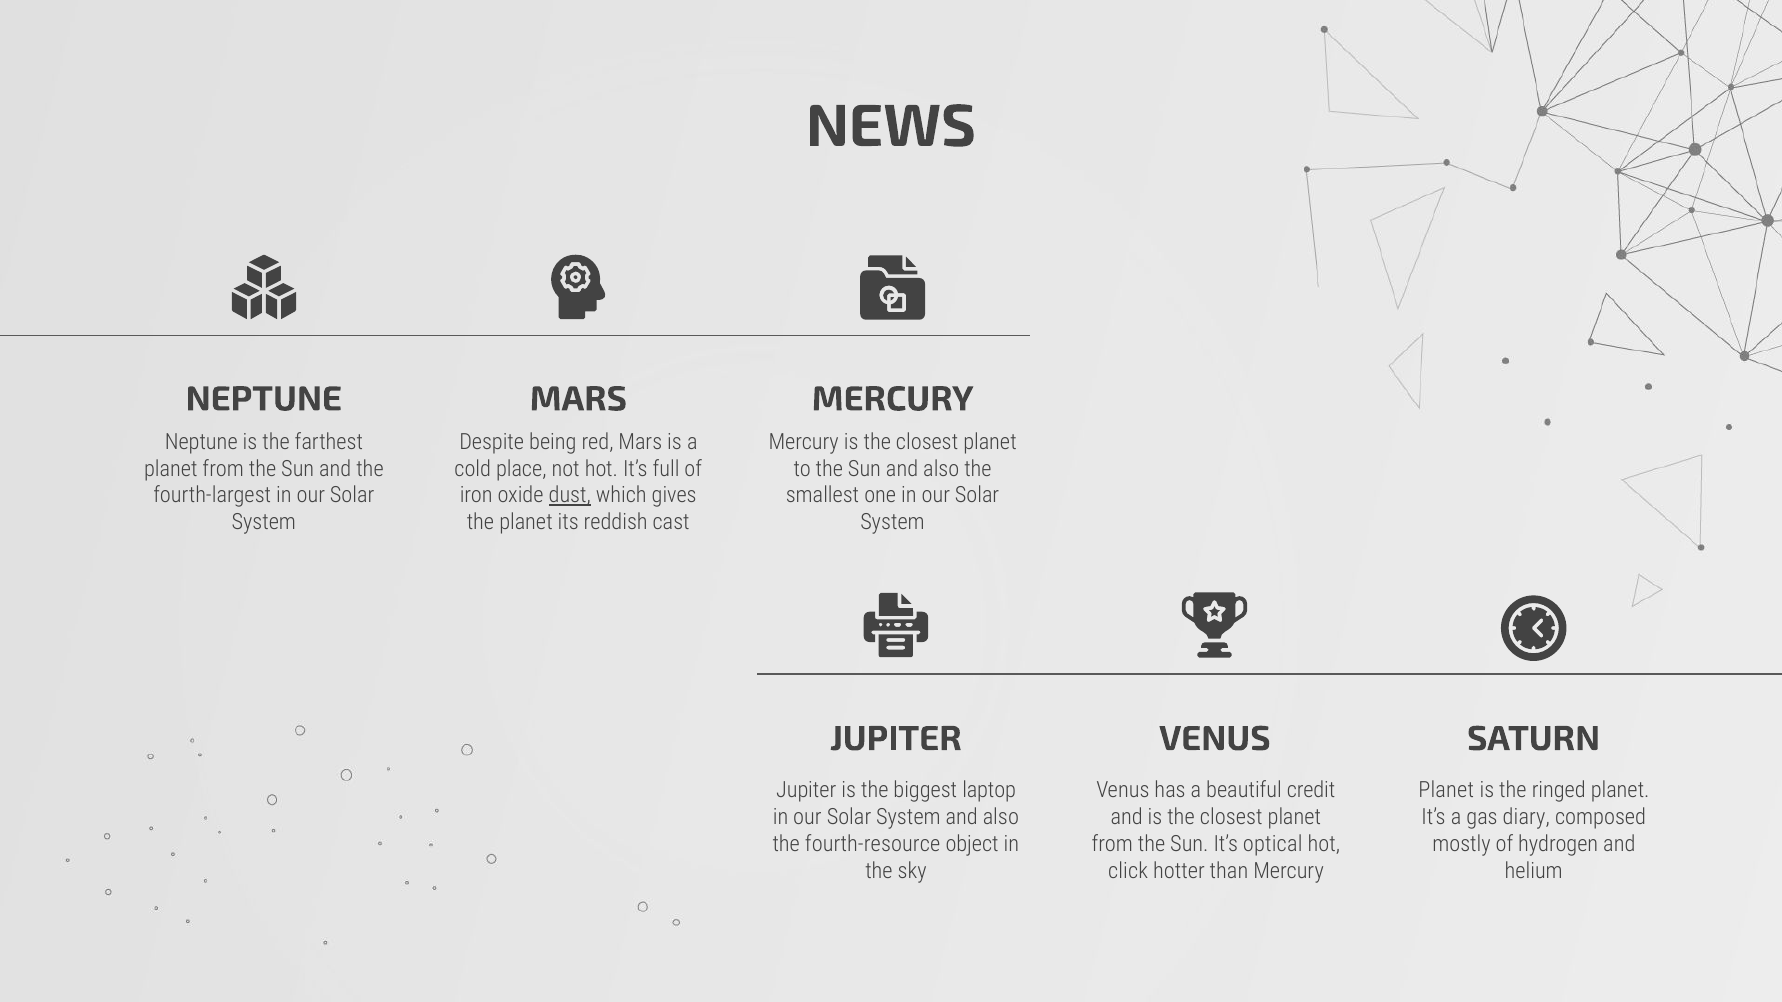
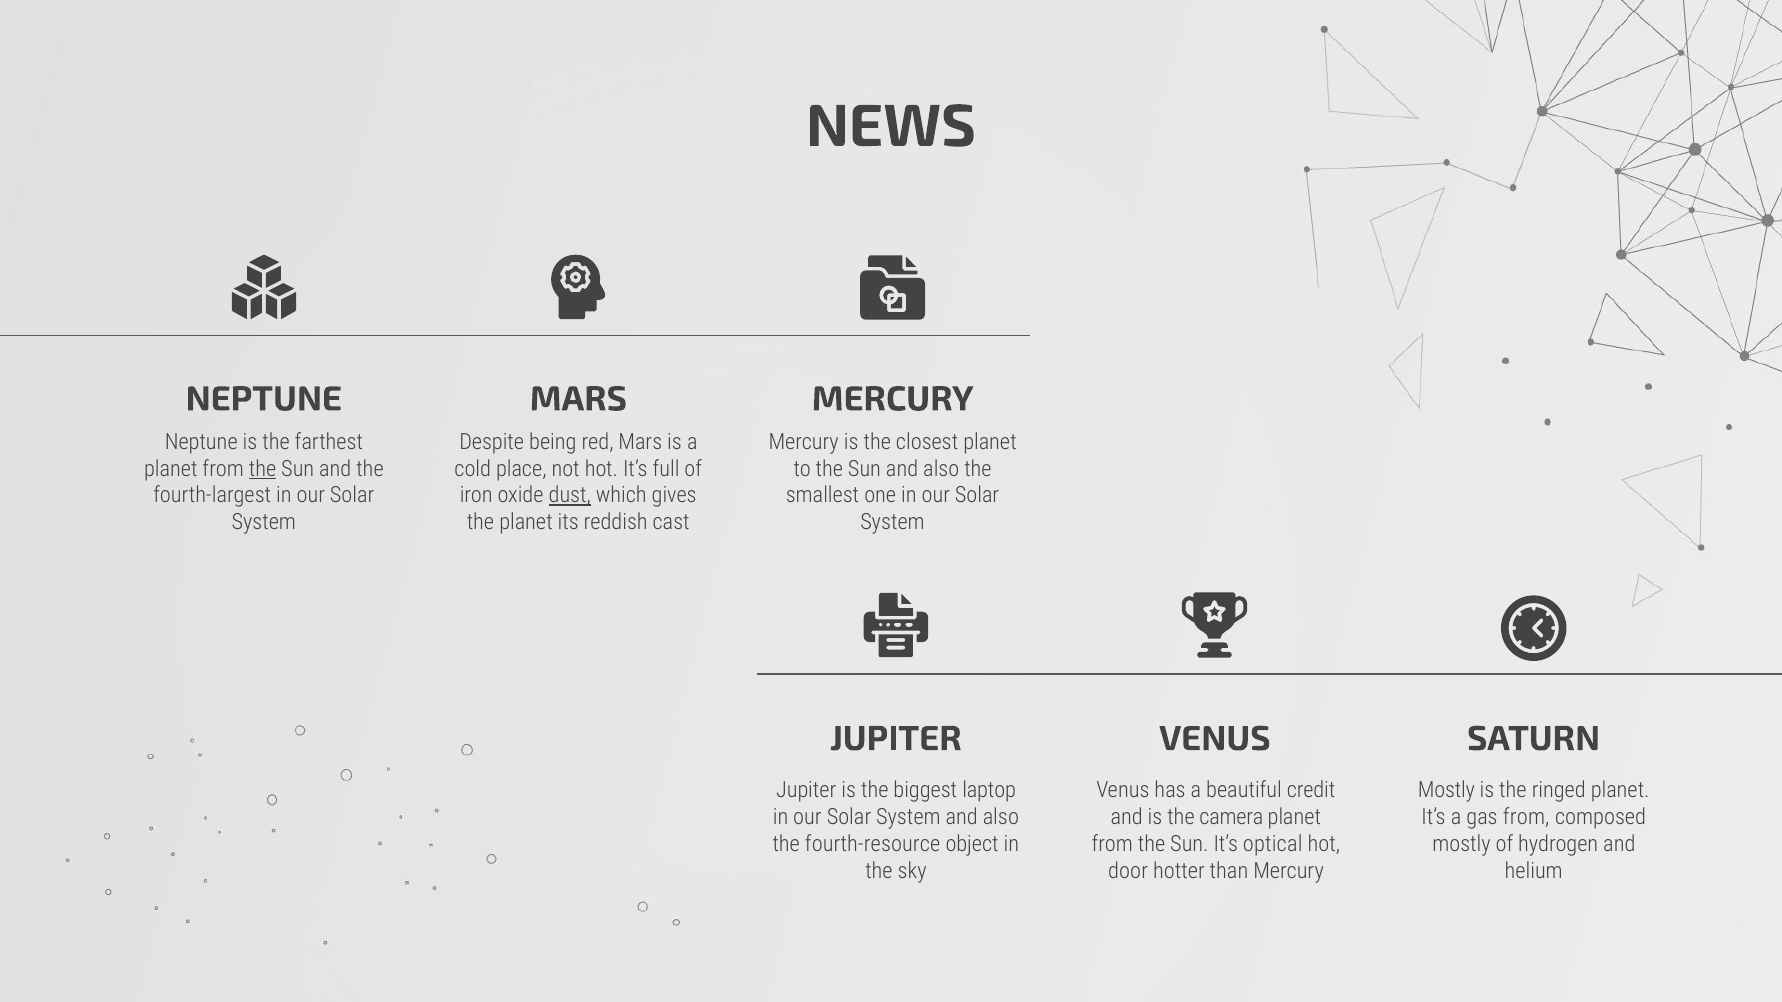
the at (263, 469) underline: none -> present
Planet at (1446, 791): Planet -> Mostly
and is the closest: closest -> camera
gas diary: diary -> from
click: click -> door
